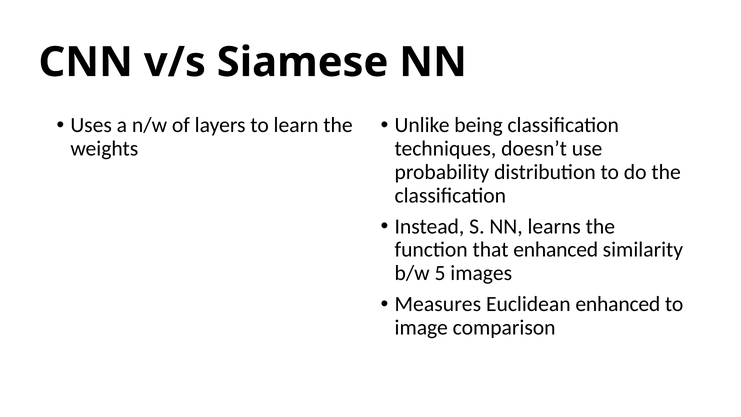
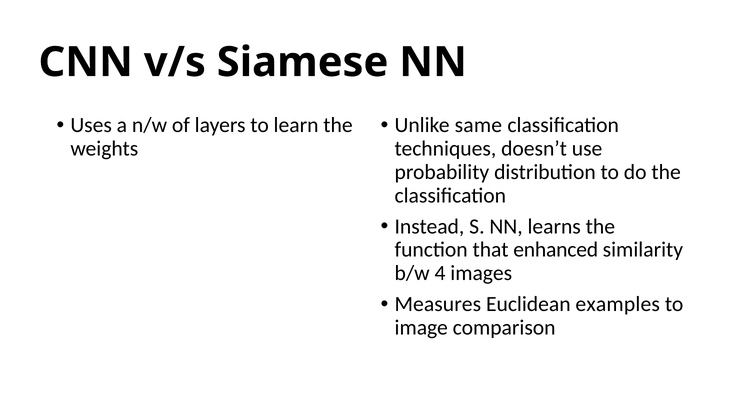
being: being -> same
5: 5 -> 4
Euclidean enhanced: enhanced -> examples
